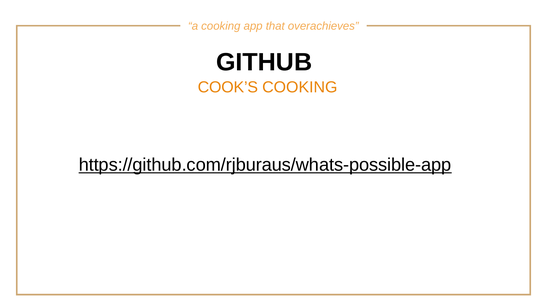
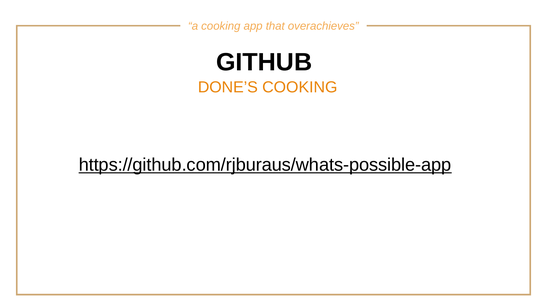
COOK’S: COOK’S -> DONE’S
